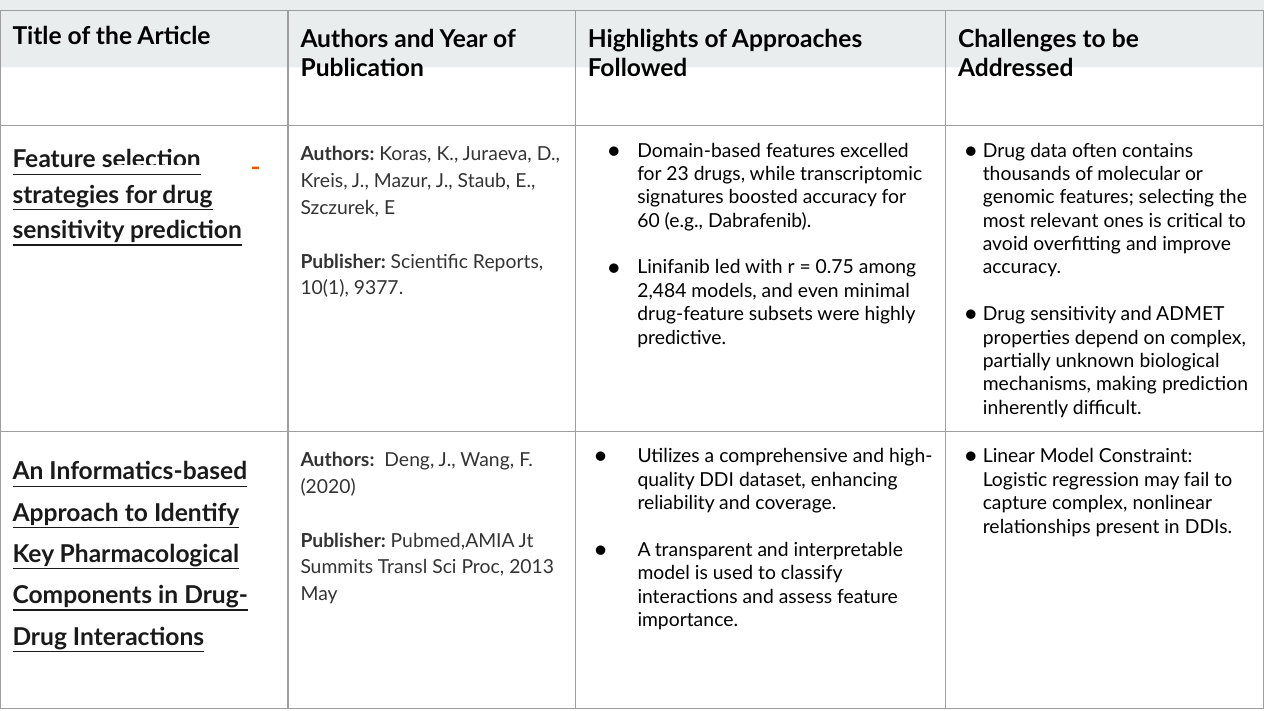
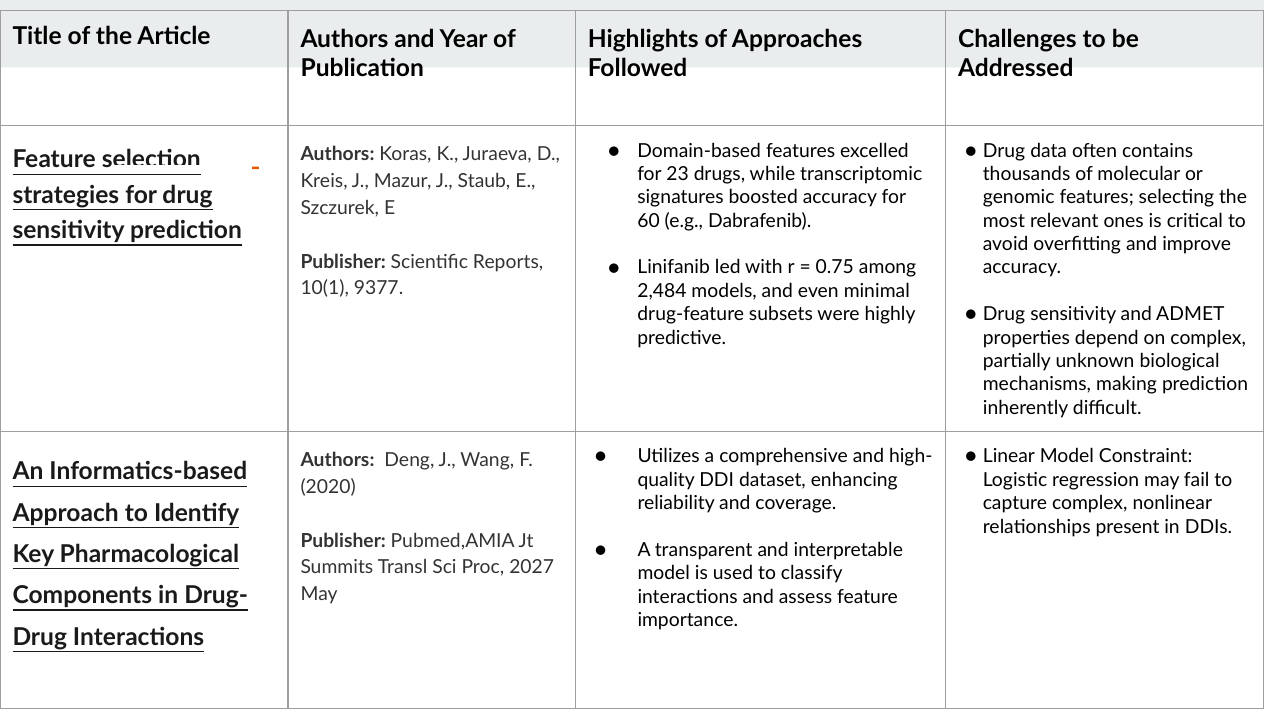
2013: 2013 -> 2027
